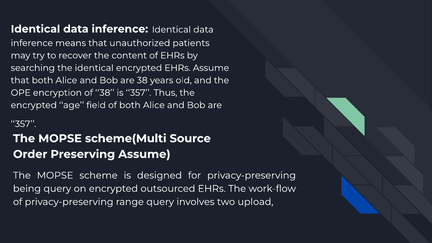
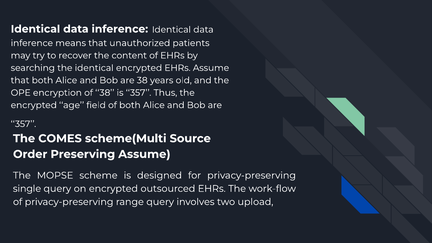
MOPSE at (60, 138): MOPSE -> COMES
being: being -> single
